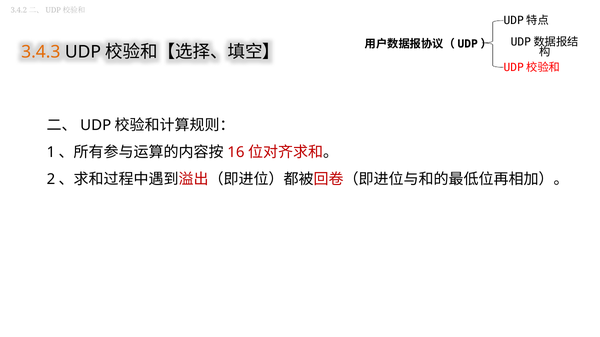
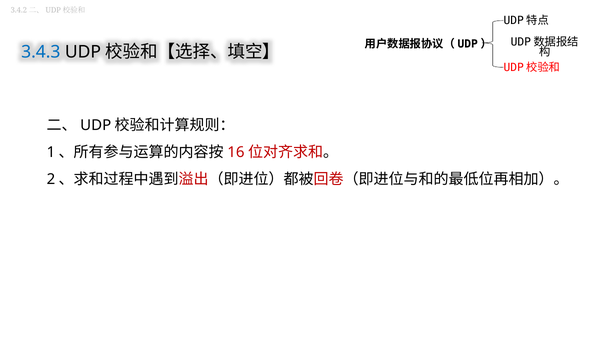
3.4.3 colour: orange -> blue
